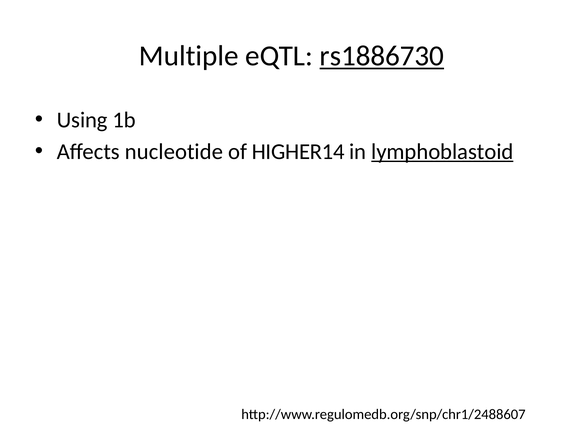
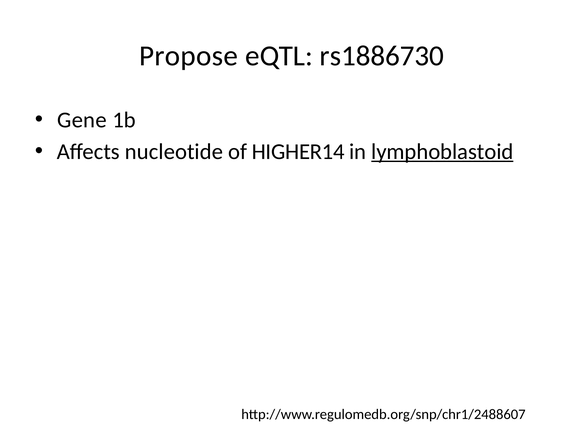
Multiple: Multiple -> Propose
rs1886730 underline: present -> none
Using: Using -> Gene
